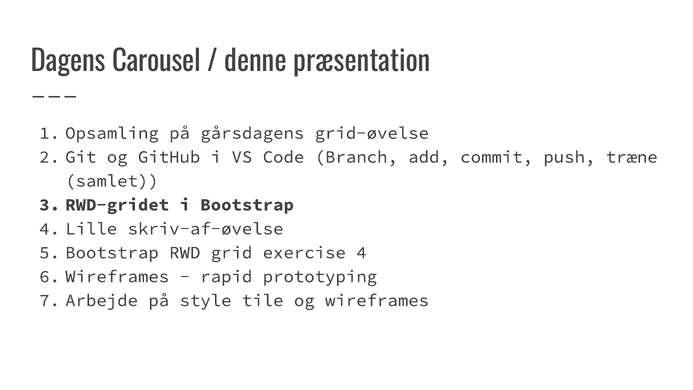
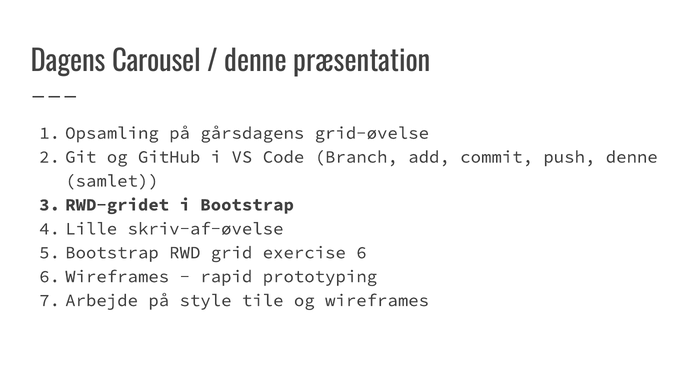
push træne: træne -> denne
exercise 4: 4 -> 6
